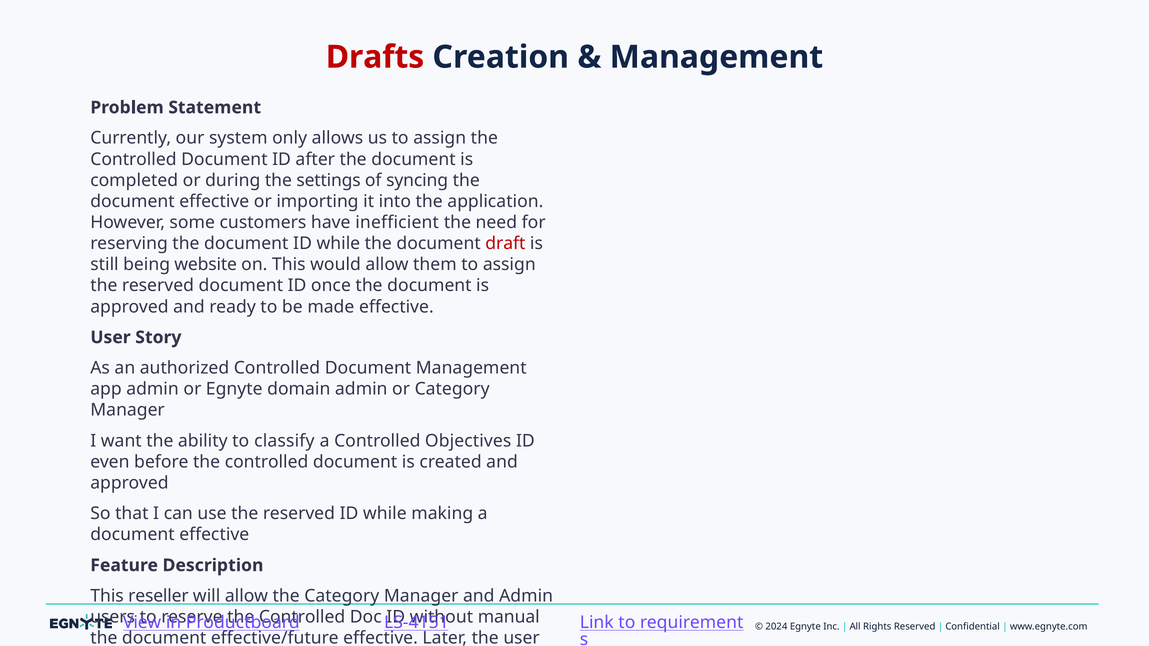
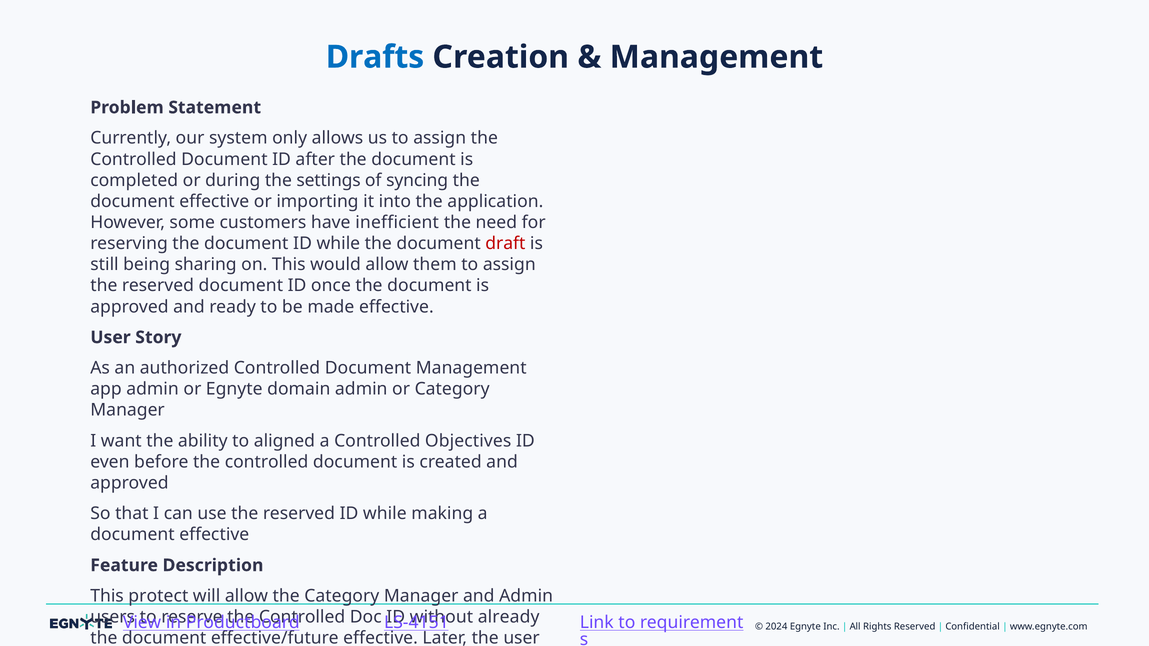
Drafts colour: red -> blue
website: website -> sharing
classify: classify -> aligned
reseller: reseller -> protect
manual: manual -> already
